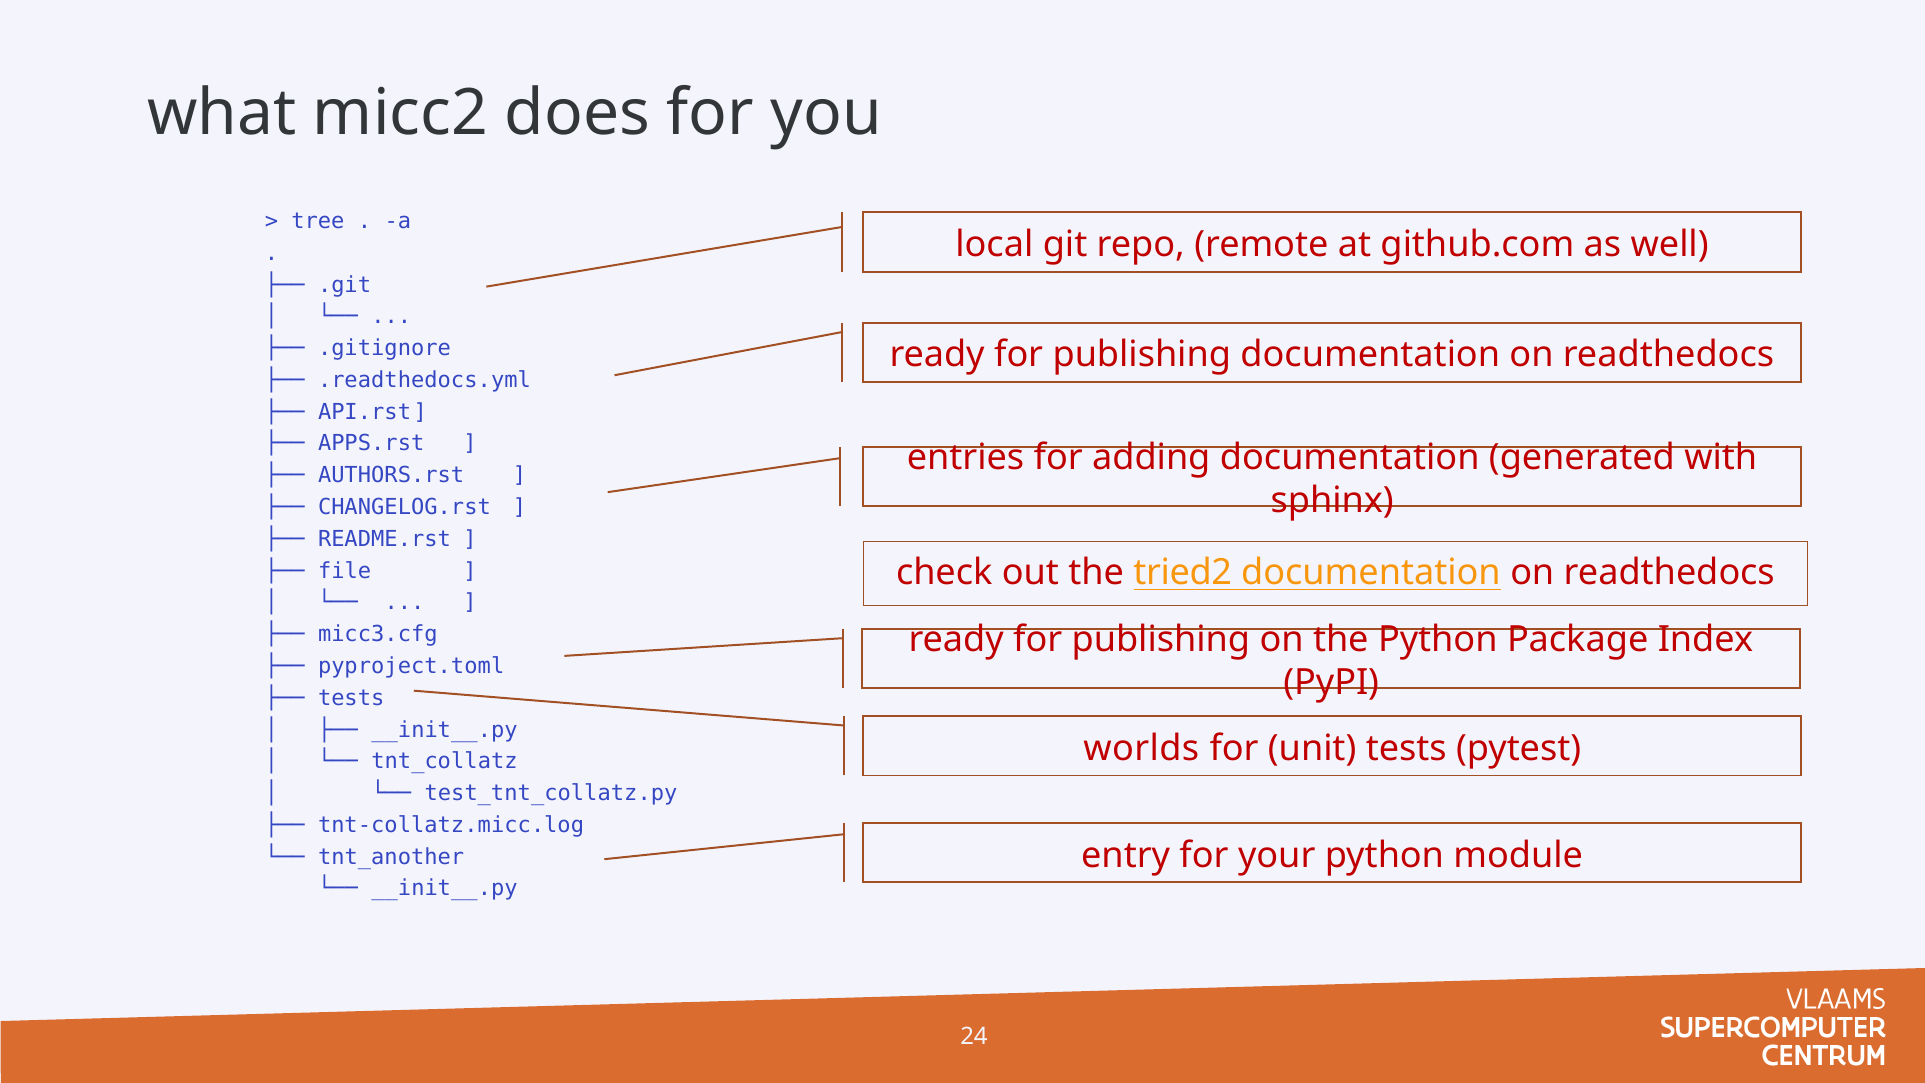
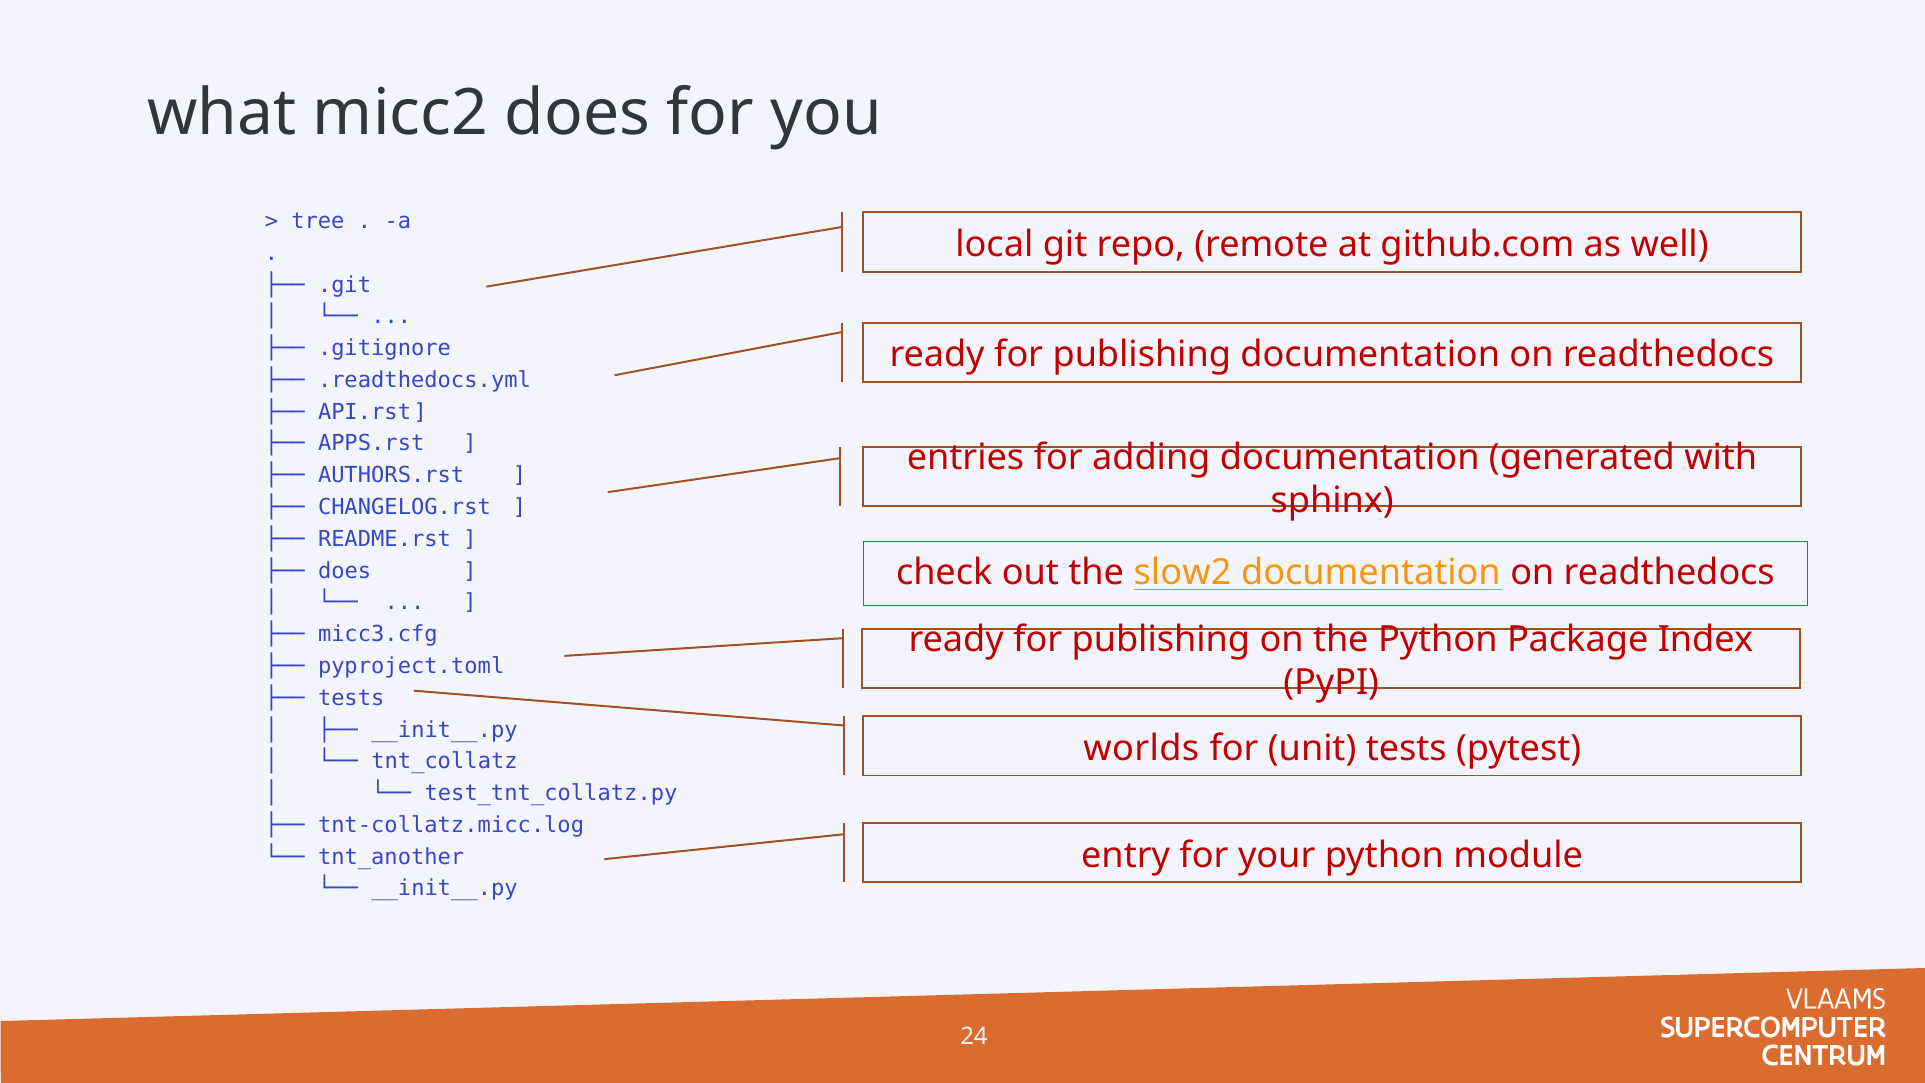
file at (345, 571): file -> does
tried2: tried2 -> slow2
